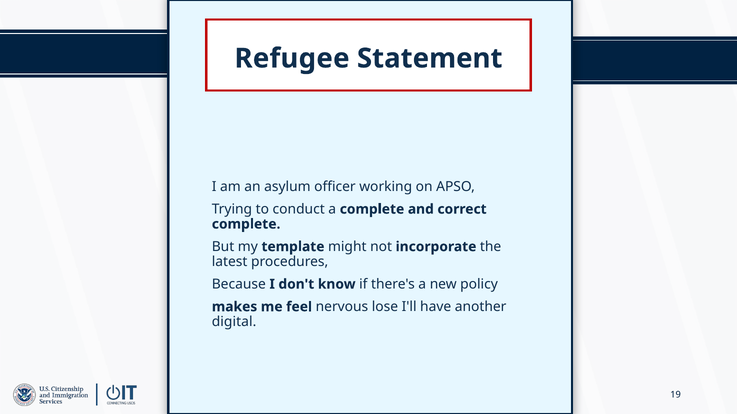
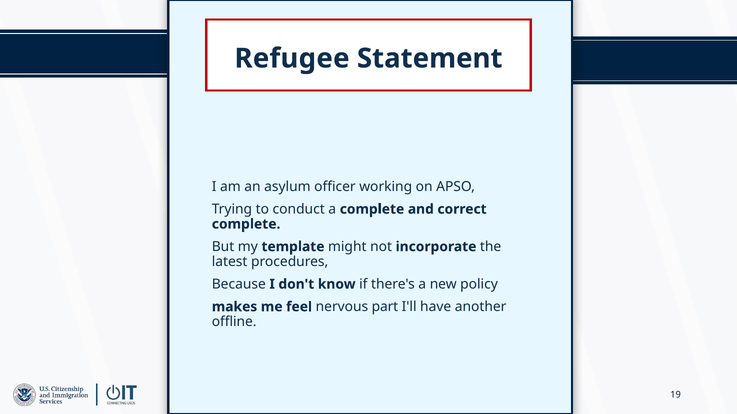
lose: lose -> part
digital: digital -> offline
